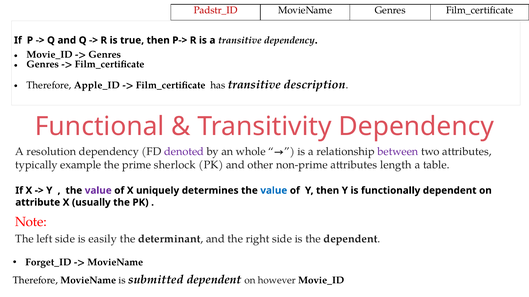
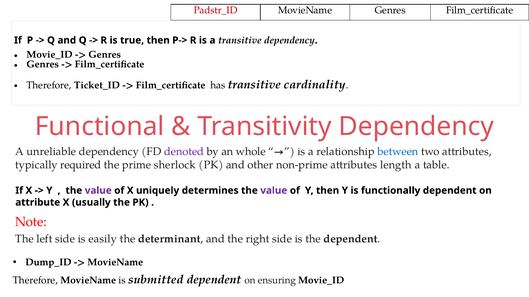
Apple_ID: Apple_ID -> Ticket_ID
description: description -> cardinality
resolution: resolution -> unreliable
between colour: purple -> blue
example: example -> required
value at (274, 191) colour: blue -> purple
Forget_ID: Forget_ID -> Dump_ID
however: however -> ensuring
